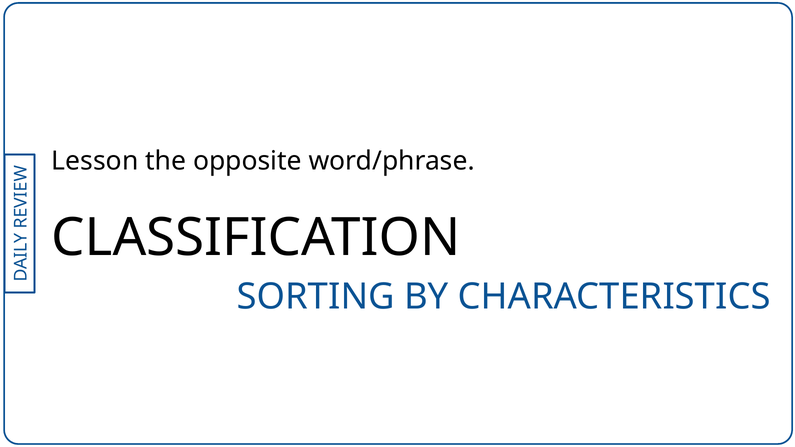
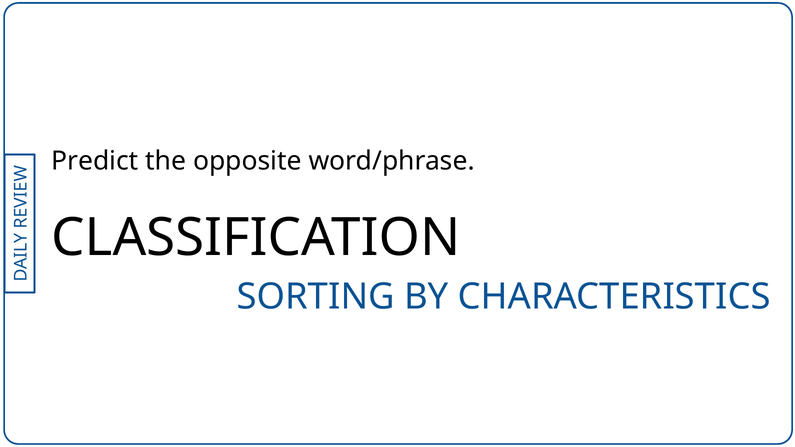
Lesson: Lesson -> Predict
